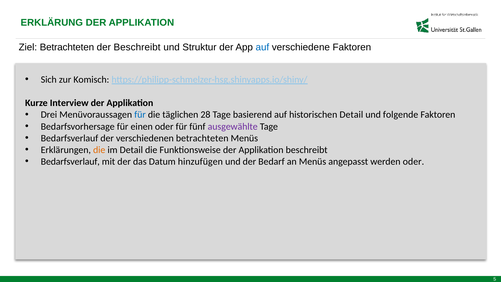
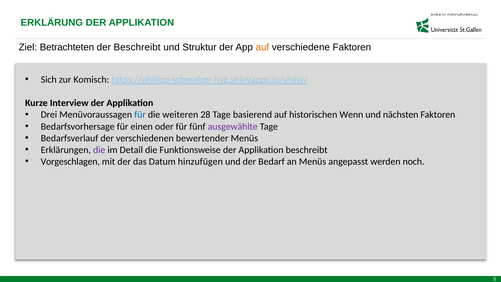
auf at (262, 47) colour: blue -> orange
täglichen: täglichen -> weiteren
historischen Detail: Detail -> Wenn
folgende: folgende -> nächsten
verschiedenen betrachteten: betrachteten -> bewertender
die at (99, 150) colour: orange -> purple
Bedarfsverlauf at (70, 161): Bedarfsverlauf -> Vorgeschlagen
werden oder: oder -> noch
